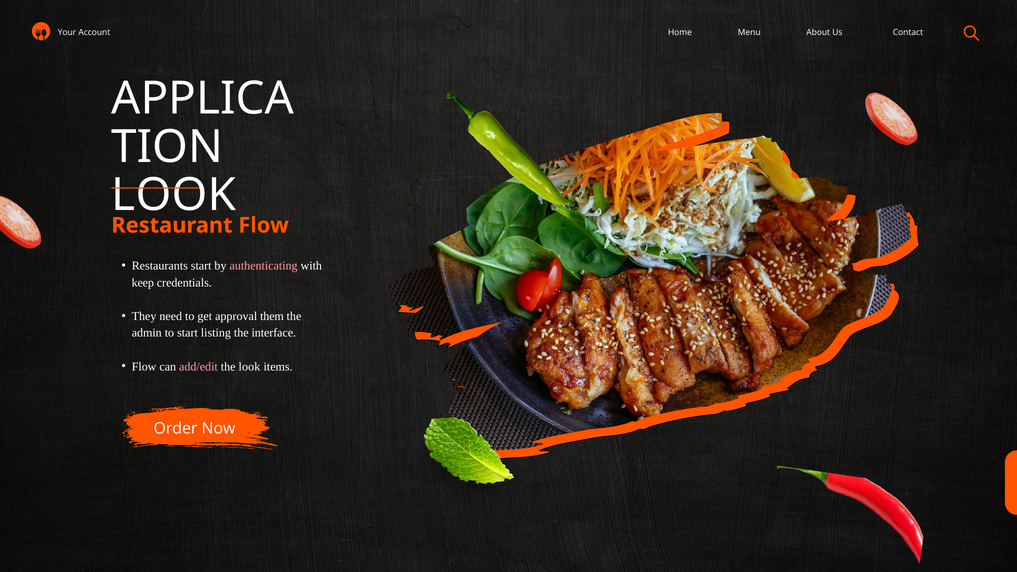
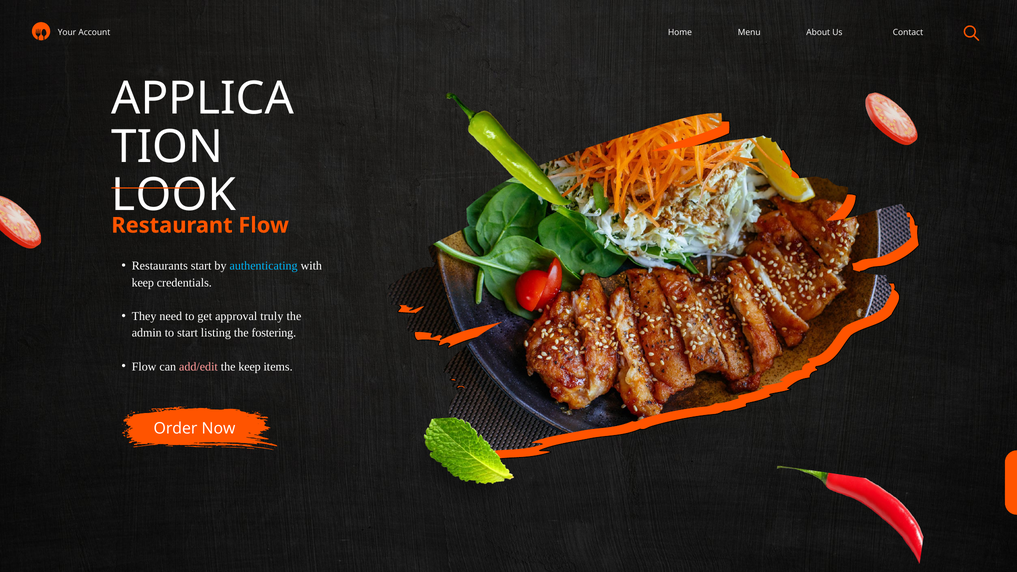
authenticating colour: pink -> light blue
them: them -> truly
interface: interface -> fostering
the look: look -> keep
